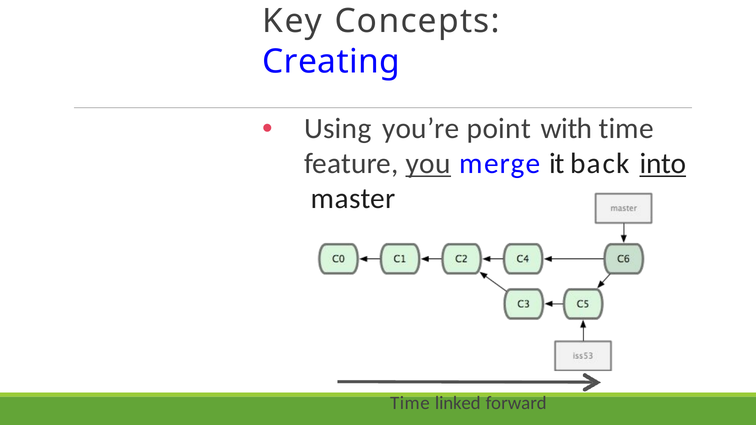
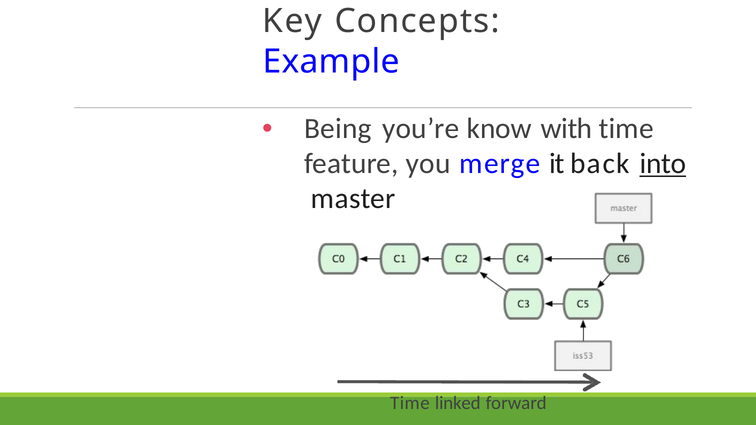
Creating: Creating -> Example
Using: Using -> Being
point: point -> know
you underline: present -> none
